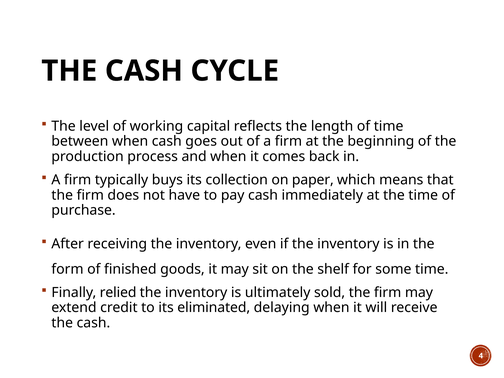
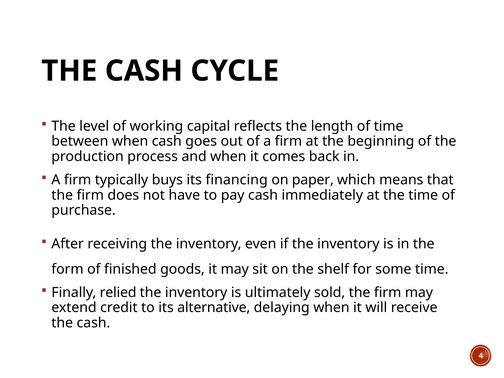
collection: collection -> financing
eliminated: eliminated -> alternative
